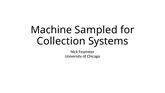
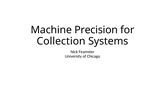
Sampled: Sampled -> Precision
